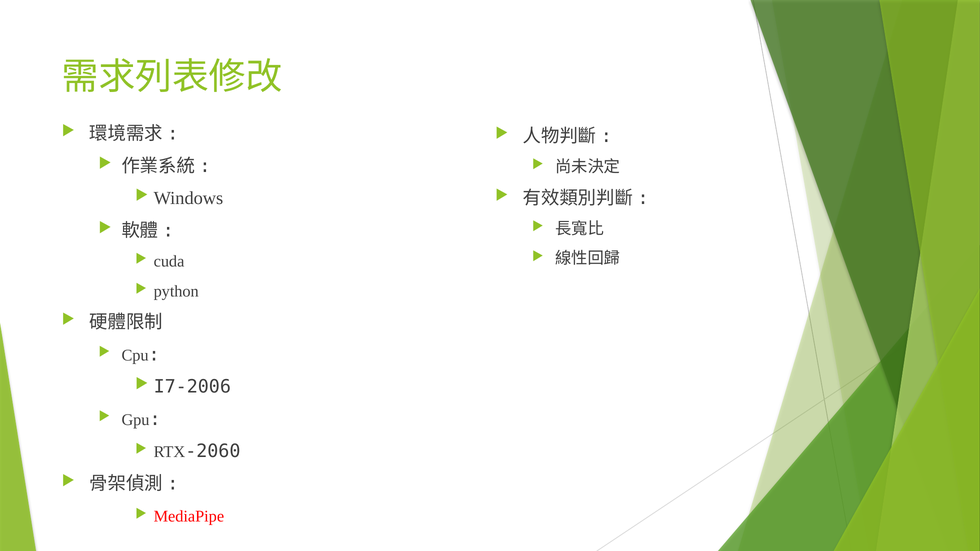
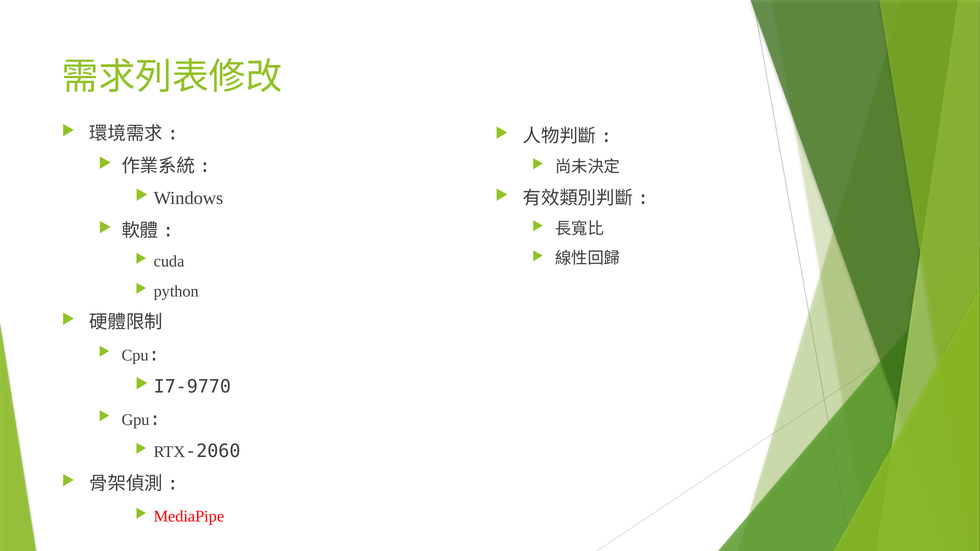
I7-2006: I7-2006 -> I7-9770
